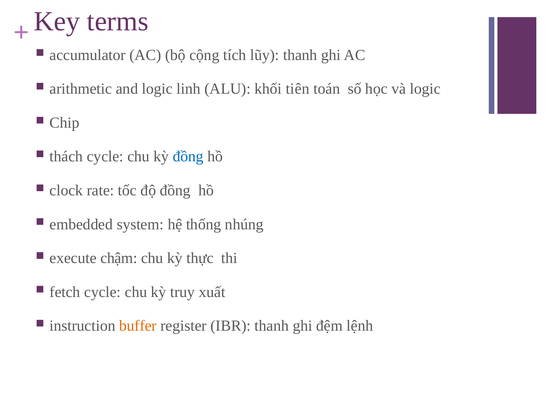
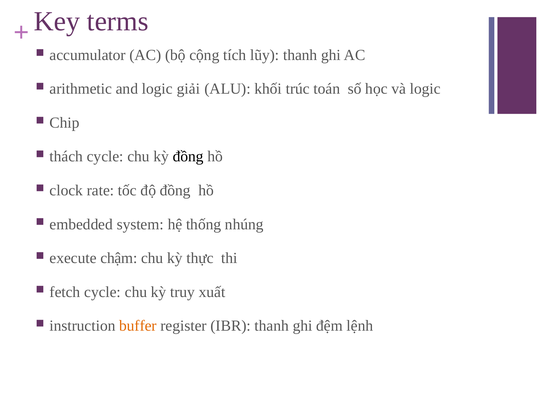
linh: linh -> giải
tiên: tiên -> trúc
đồng at (188, 157) colour: blue -> black
